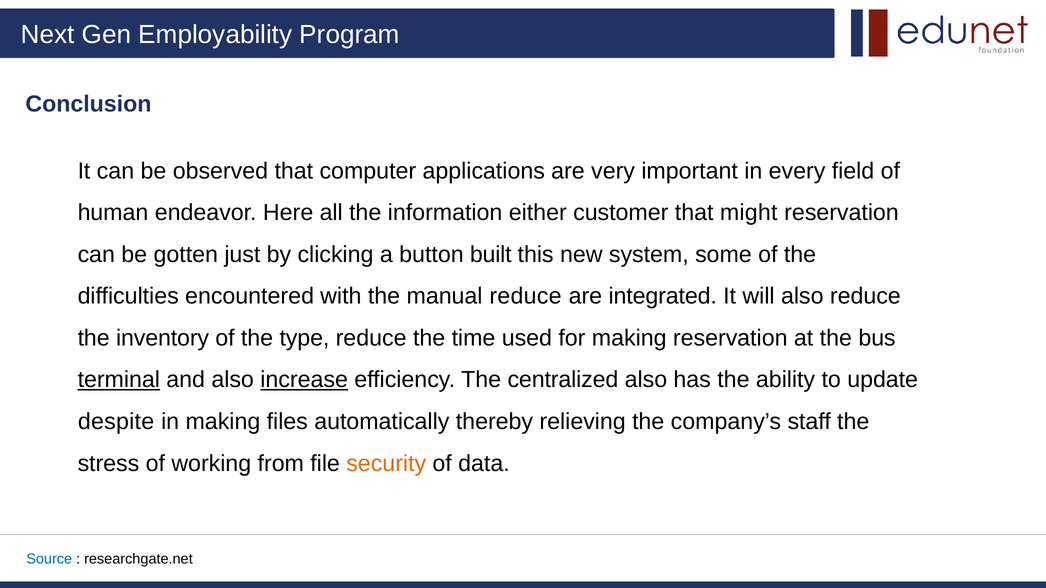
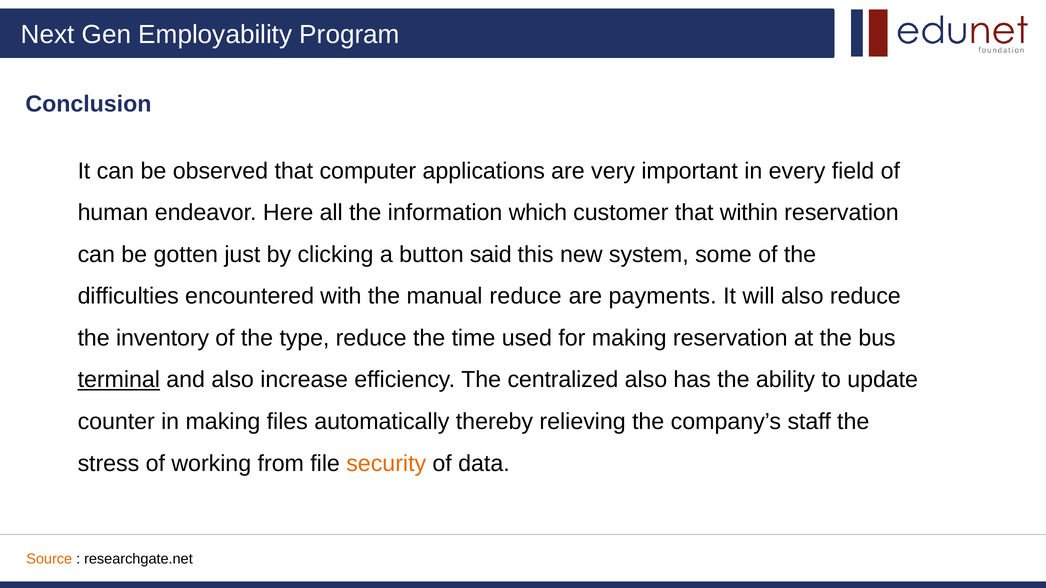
either: either -> which
might: might -> within
built: built -> said
integrated: integrated -> payments
increase underline: present -> none
despite: despite -> counter
Source colour: blue -> orange
